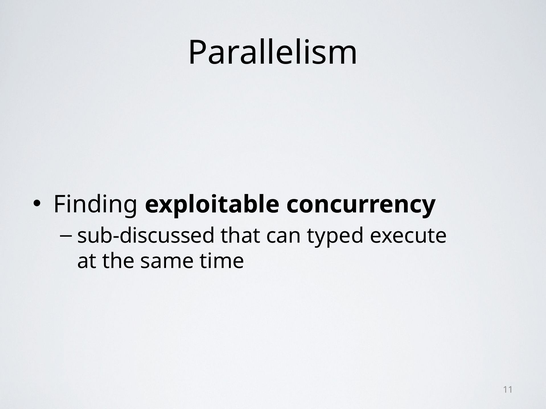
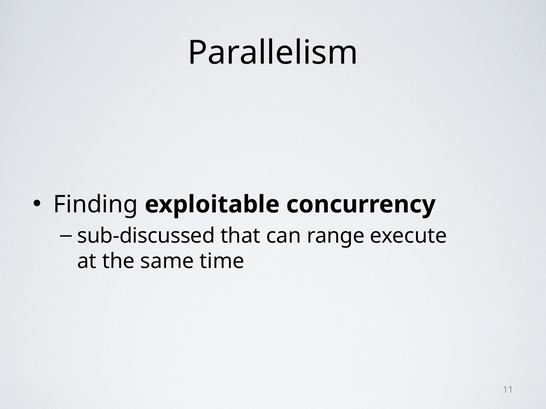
typed: typed -> range
